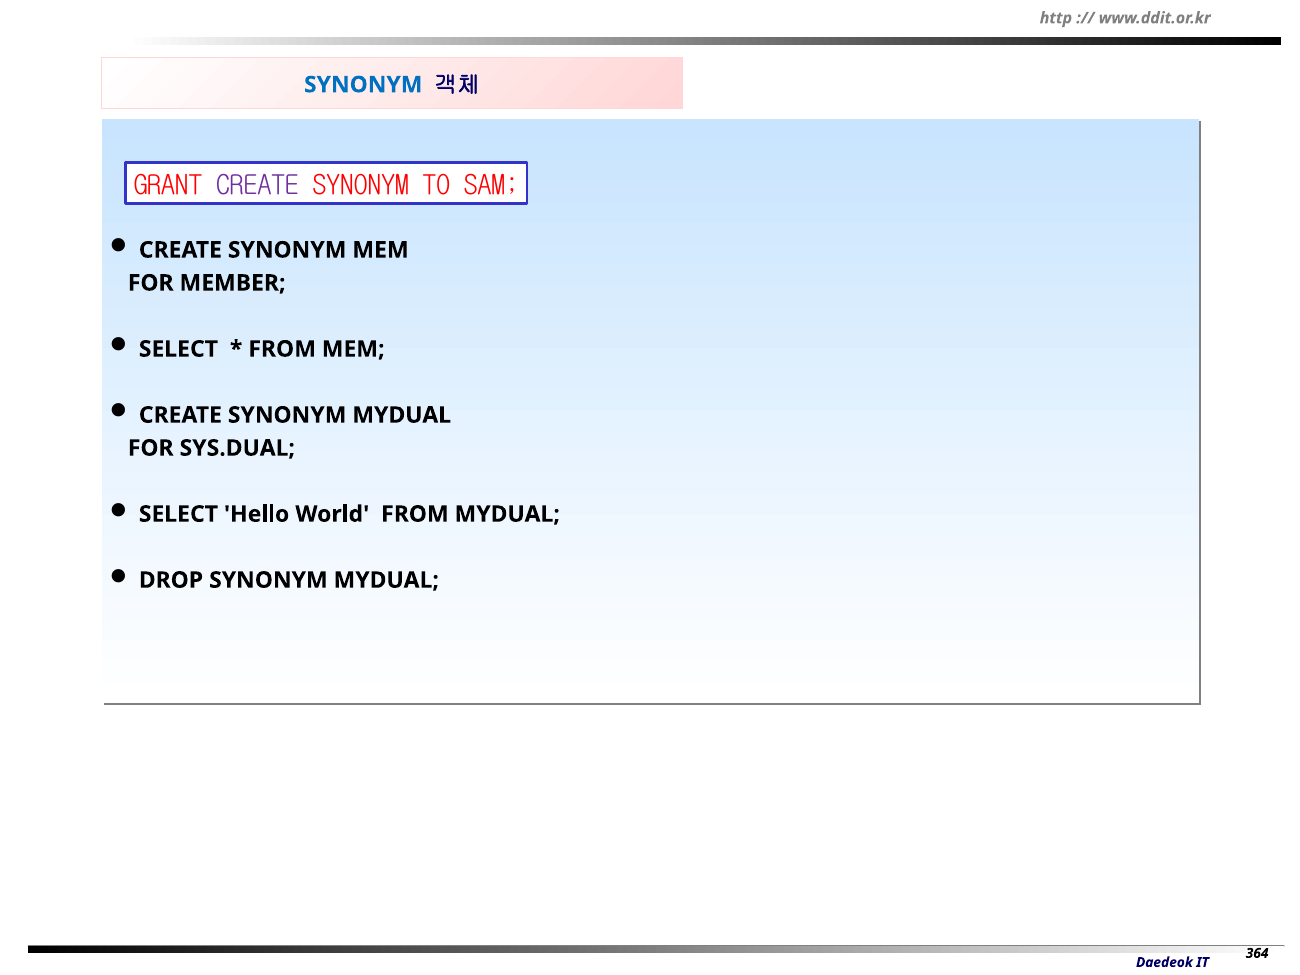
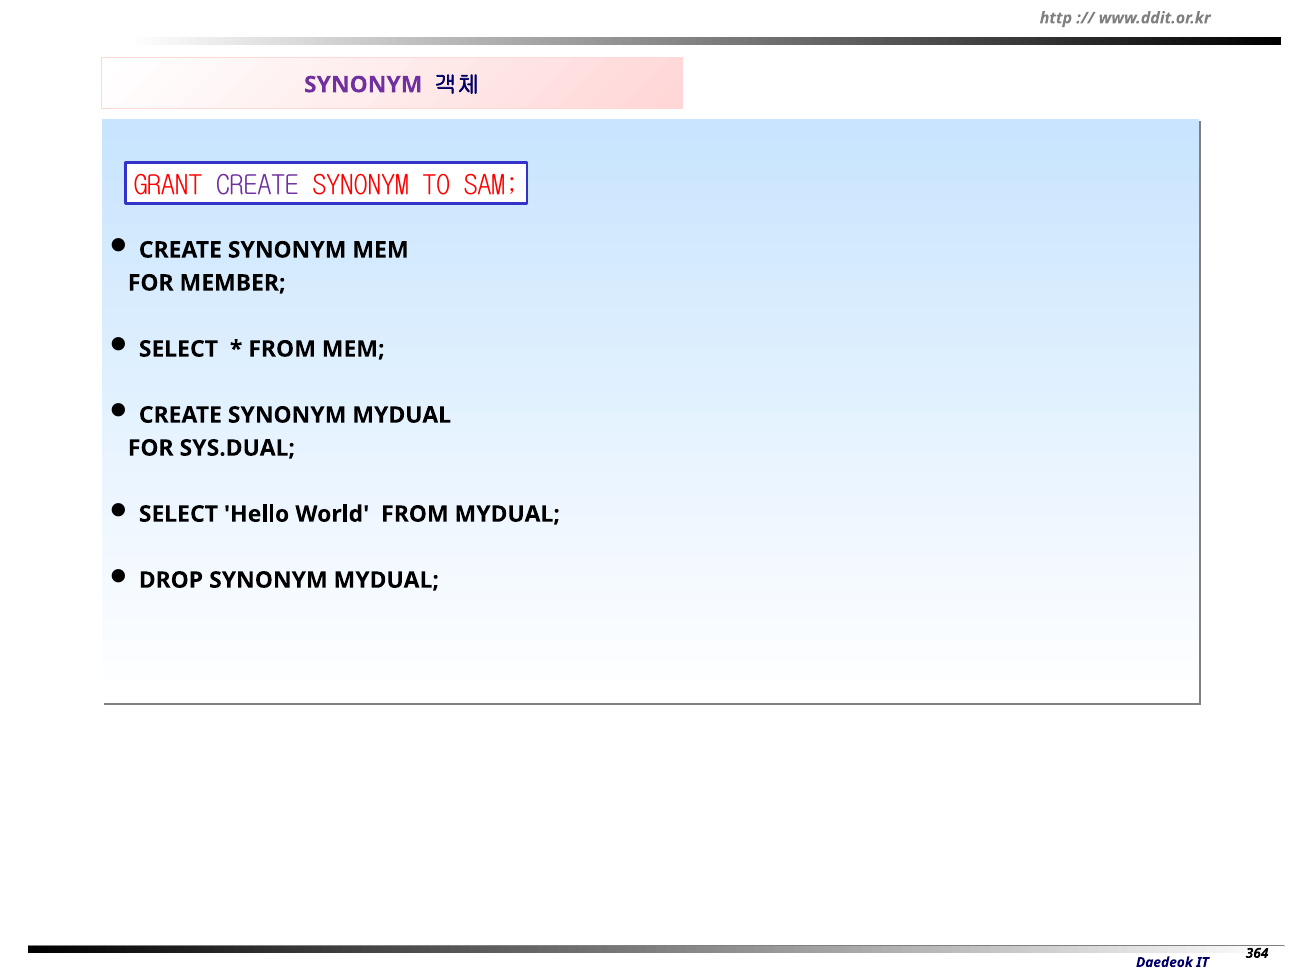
SYNONYM at (363, 85) colour: blue -> purple
